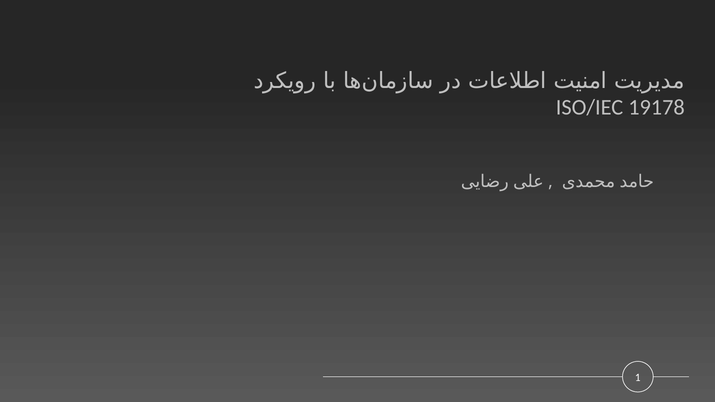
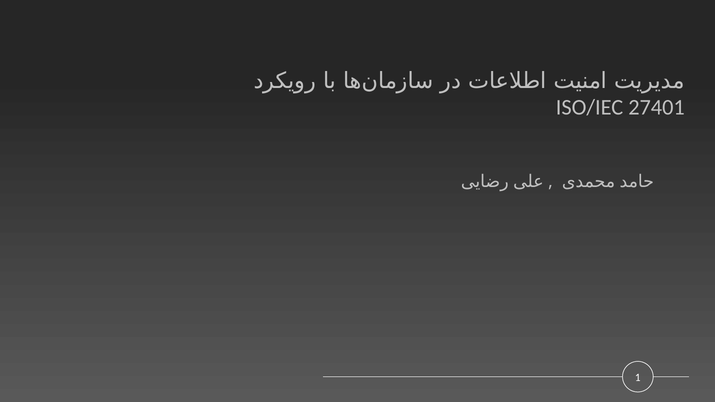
19178: 19178 -> 27401
